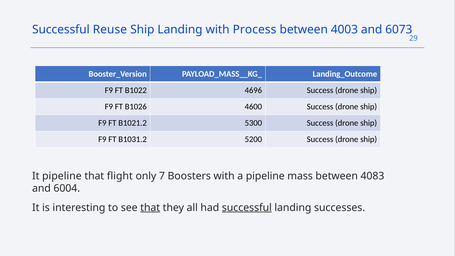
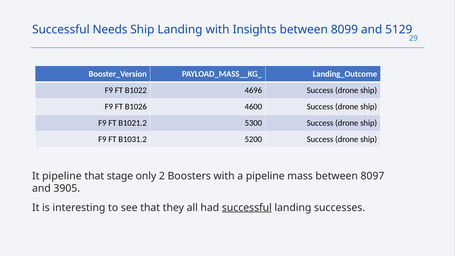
Reuse: Reuse -> Needs
Process: Process -> Insights
4003: 4003 -> 8099
6073: 6073 -> 5129
flight: flight -> stage
7: 7 -> 2
4083: 4083 -> 8097
6004: 6004 -> 3905
that at (150, 208) underline: present -> none
